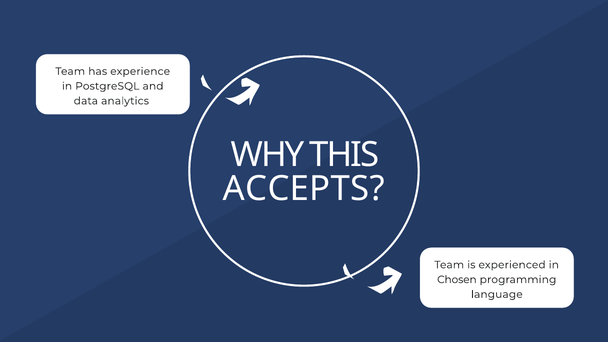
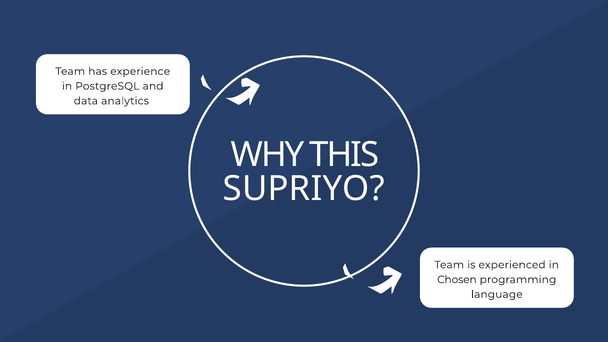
ACCEPTS: ACCEPTS -> SUPRIYO
